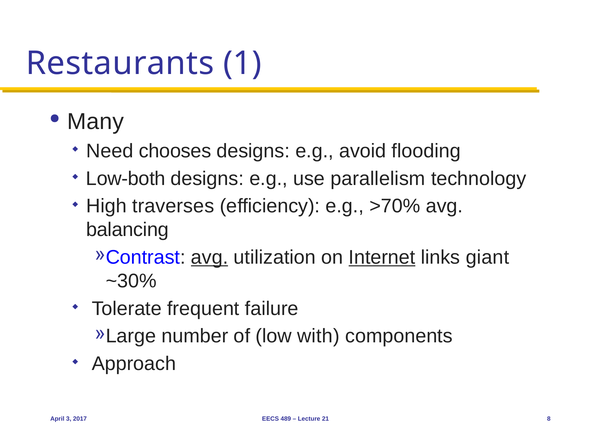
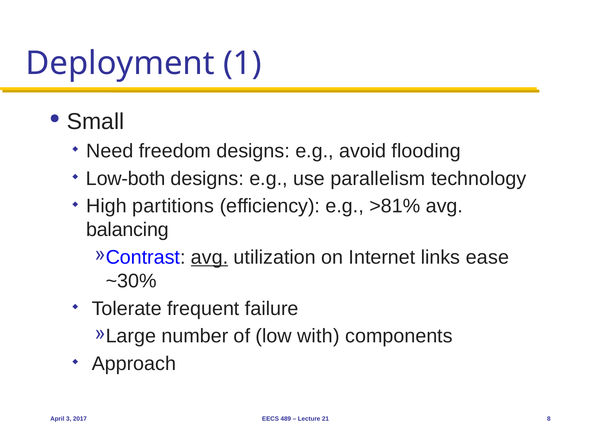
Restaurants: Restaurants -> Deployment
Many: Many -> Small
chooses: chooses -> freedom
traverses: traverses -> partitions
>70%: >70% -> >81%
Internet underline: present -> none
giant: giant -> ease
